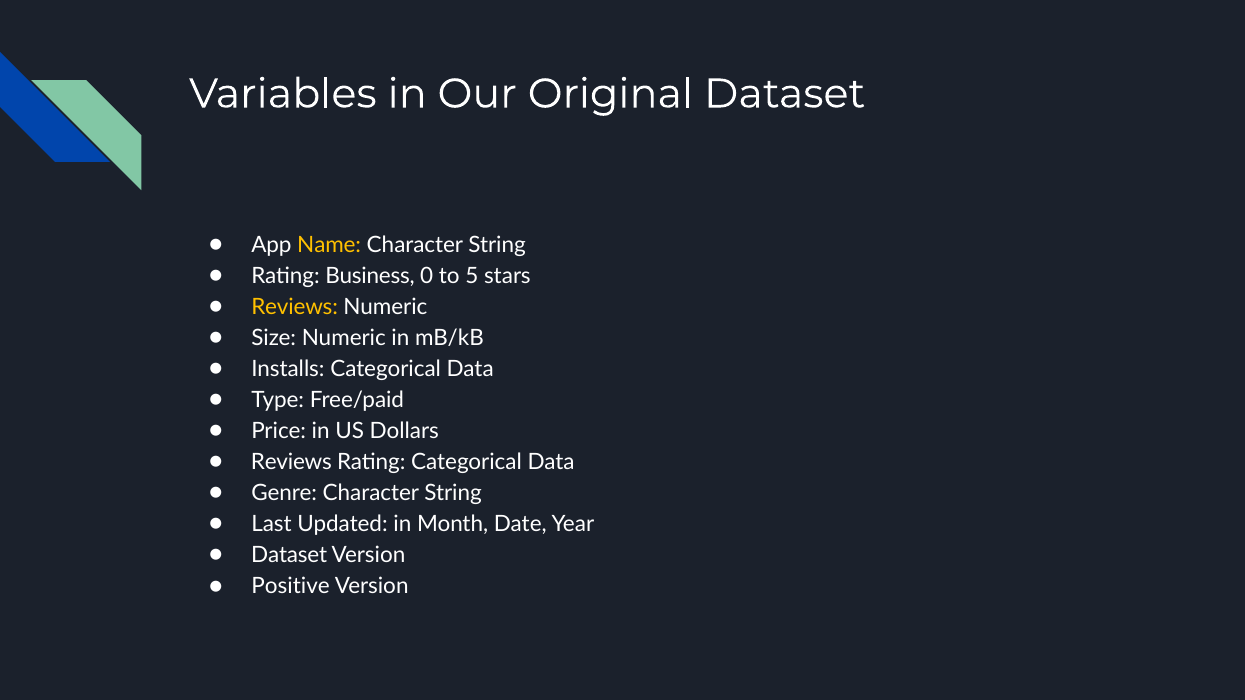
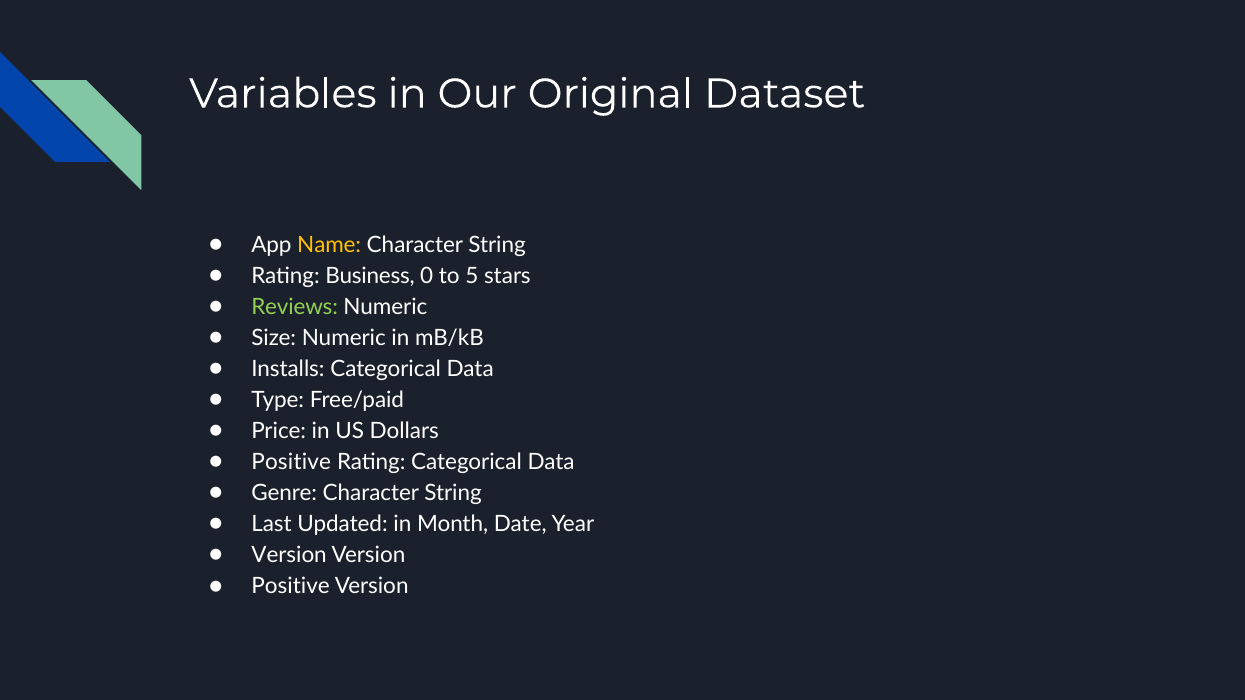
Reviews at (295, 307) colour: yellow -> light green
Reviews at (291, 462): Reviews -> Positive
Dataset at (289, 555): Dataset -> Version
